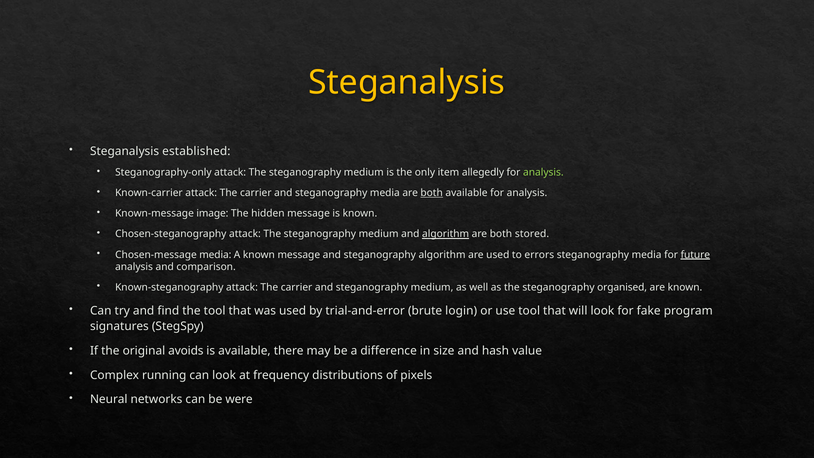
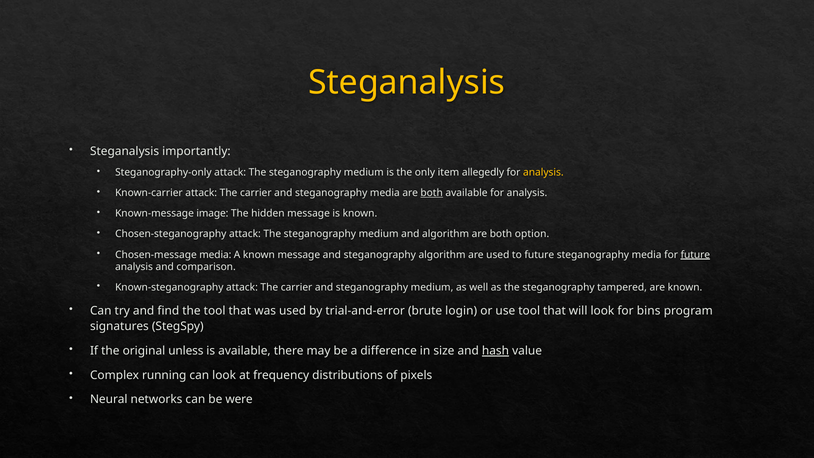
established: established -> importantly
analysis at (543, 172) colour: light green -> yellow
algorithm at (446, 234) underline: present -> none
stored: stored -> option
to errors: errors -> future
organised: organised -> tampered
fake: fake -> bins
avoids: avoids -> unless
hash underline: none -> present
